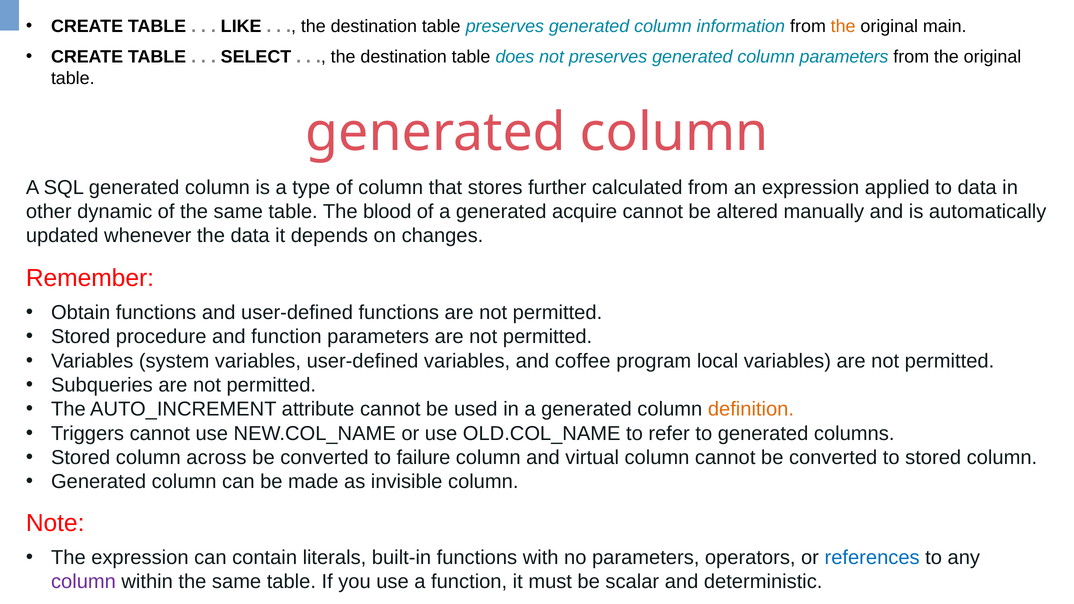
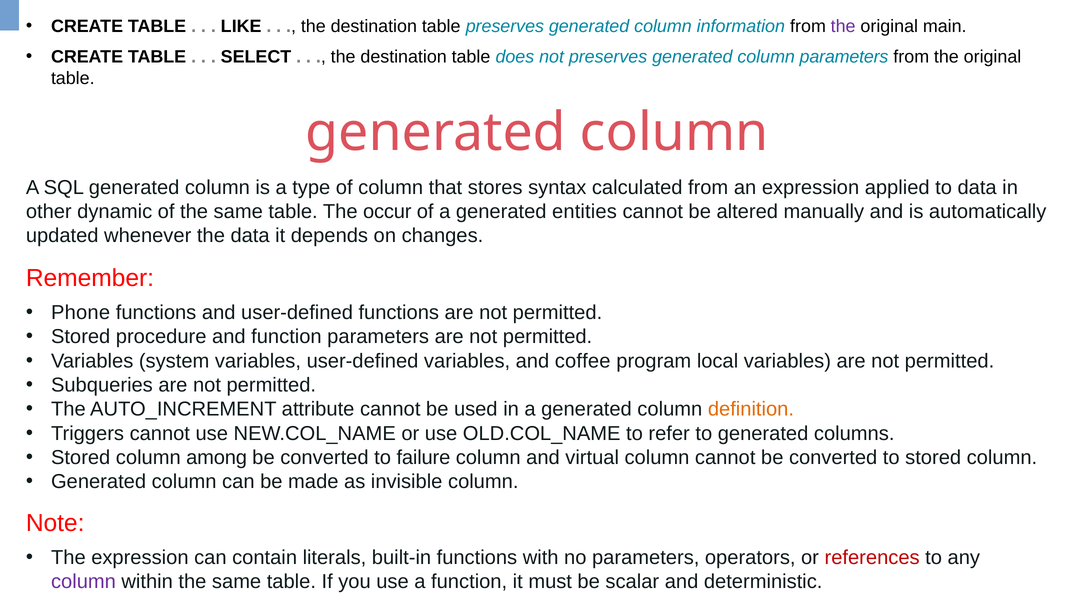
the at (843, 26) colour: orange -> purple
further: further -> syntax
blood: blood -> occur
acquire: acquire -> entities
Obtain: Obtain -> Phone
across: across -> among
references colour: blue -> red
